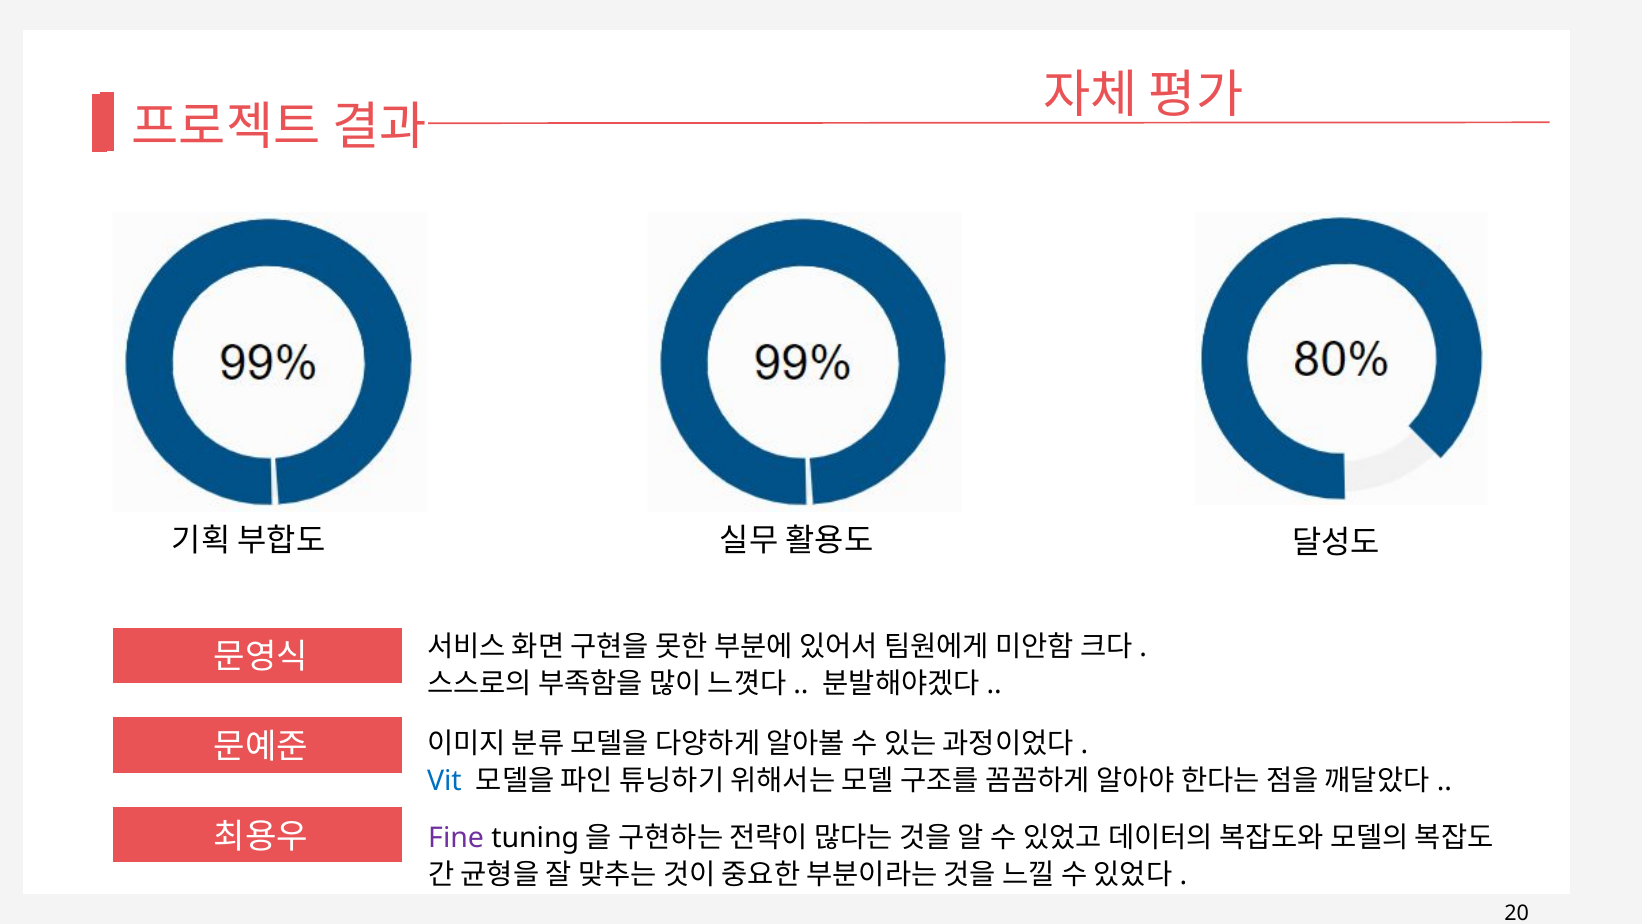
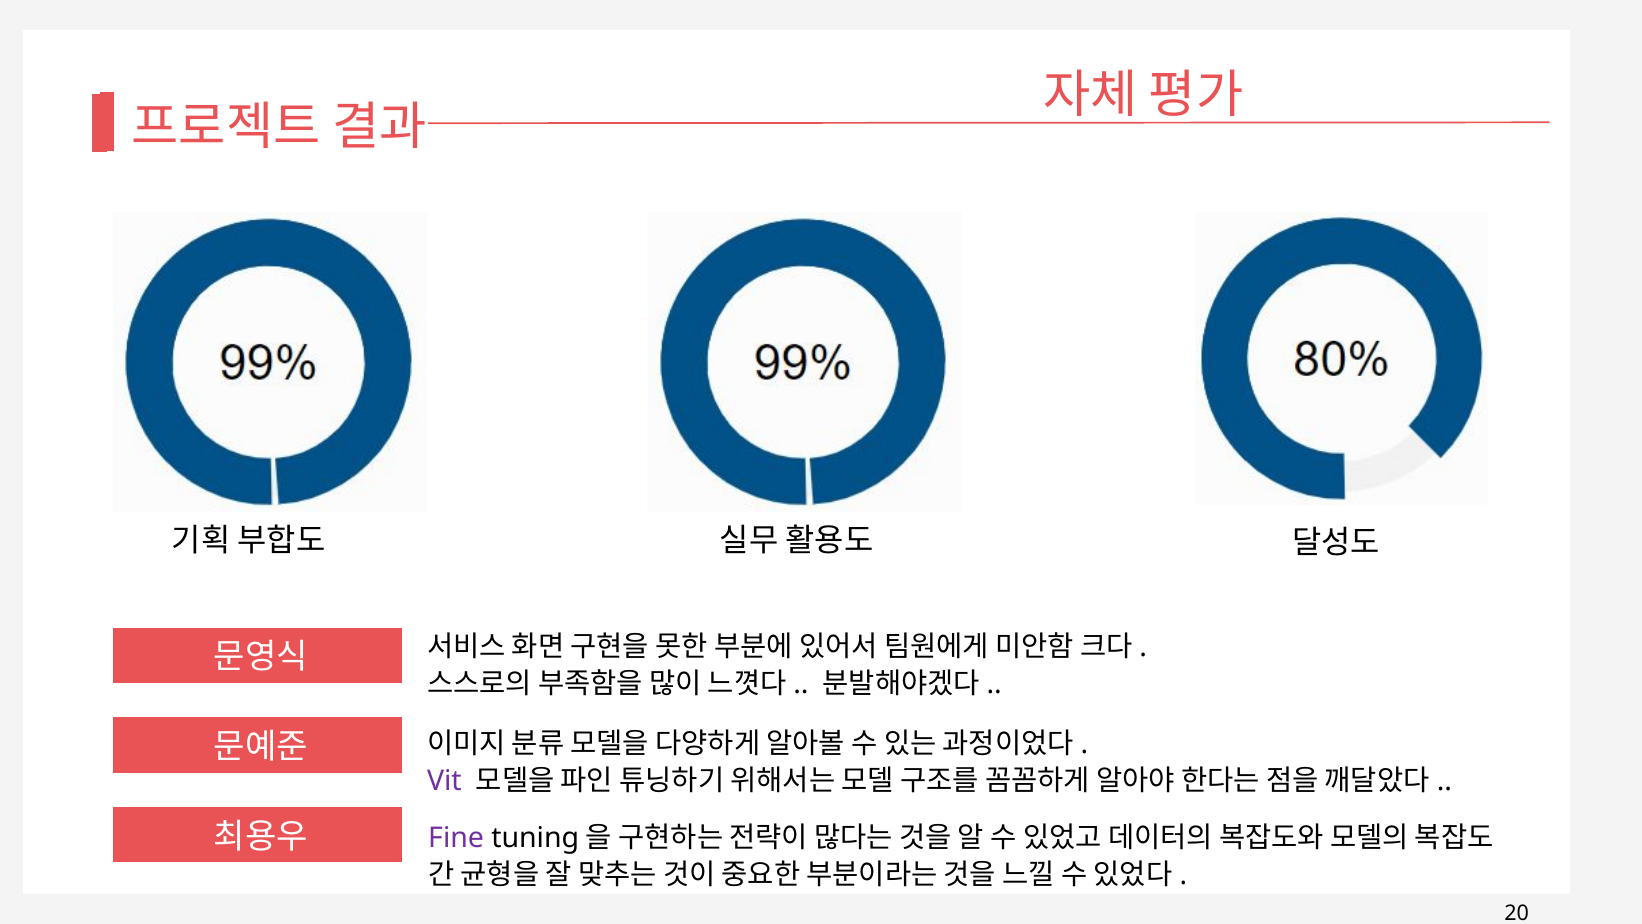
Vit colour: blue -> purple
